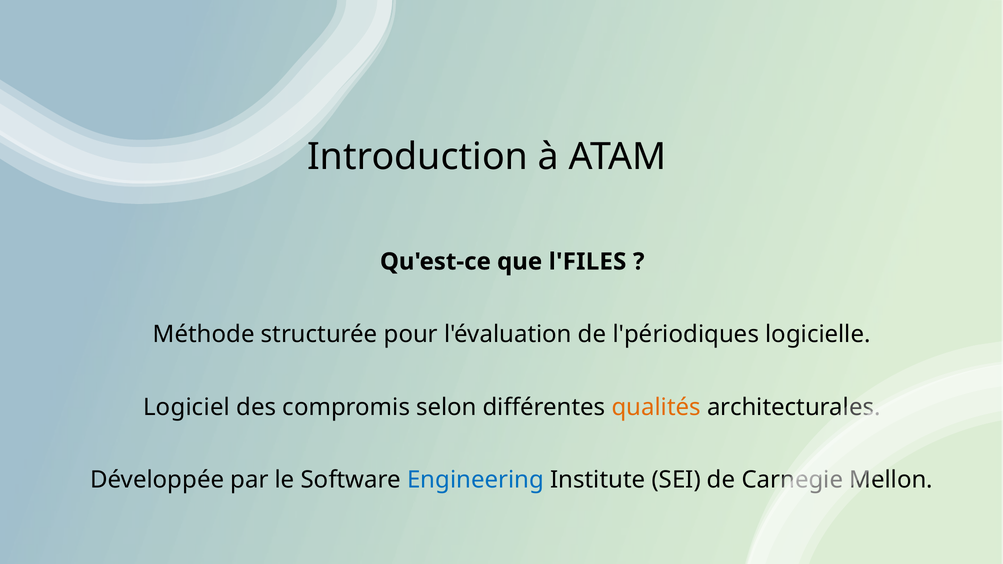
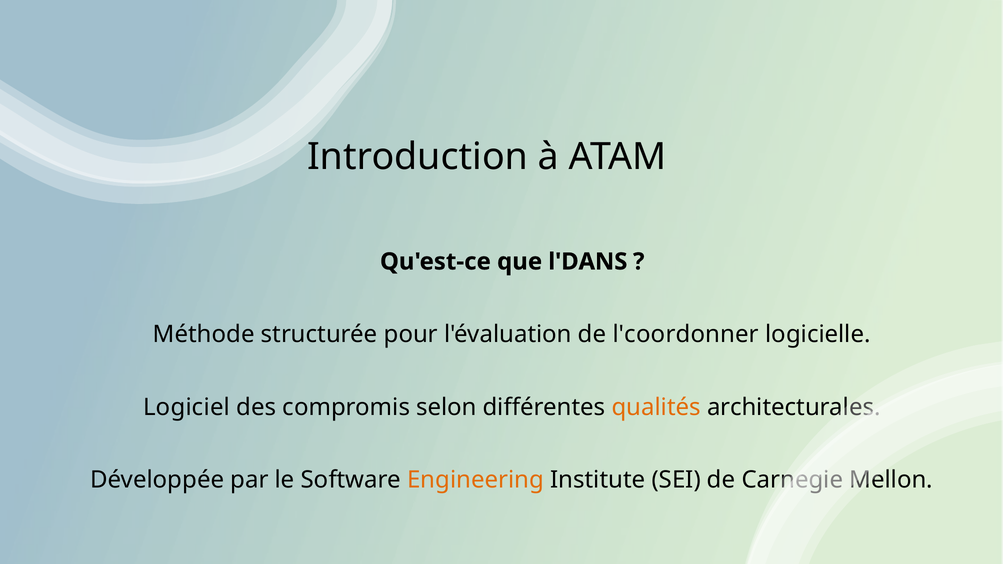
l'FILES: l'FILES -> l'DANS
l'périodiques: l'périodiques -> l'coordonner
Engineering colour: blue -> orange
